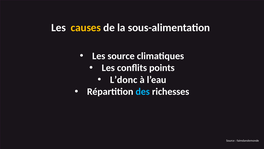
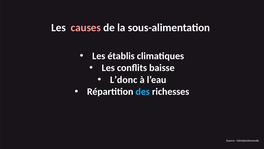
causes colour: yellow -> pink
Les source: source -> établis
points: points -> baisse
